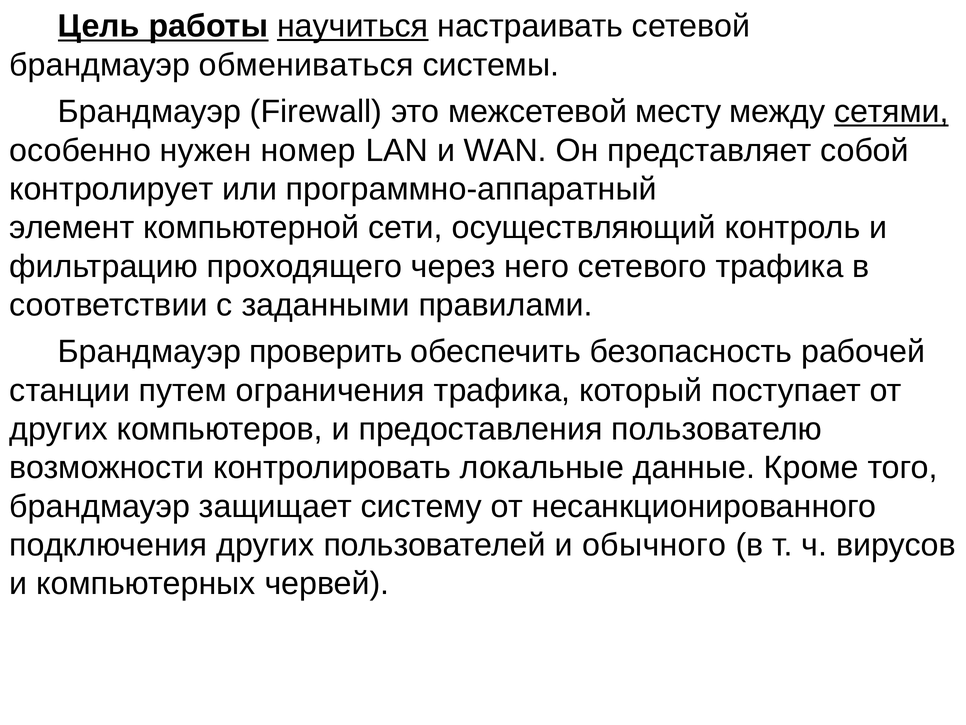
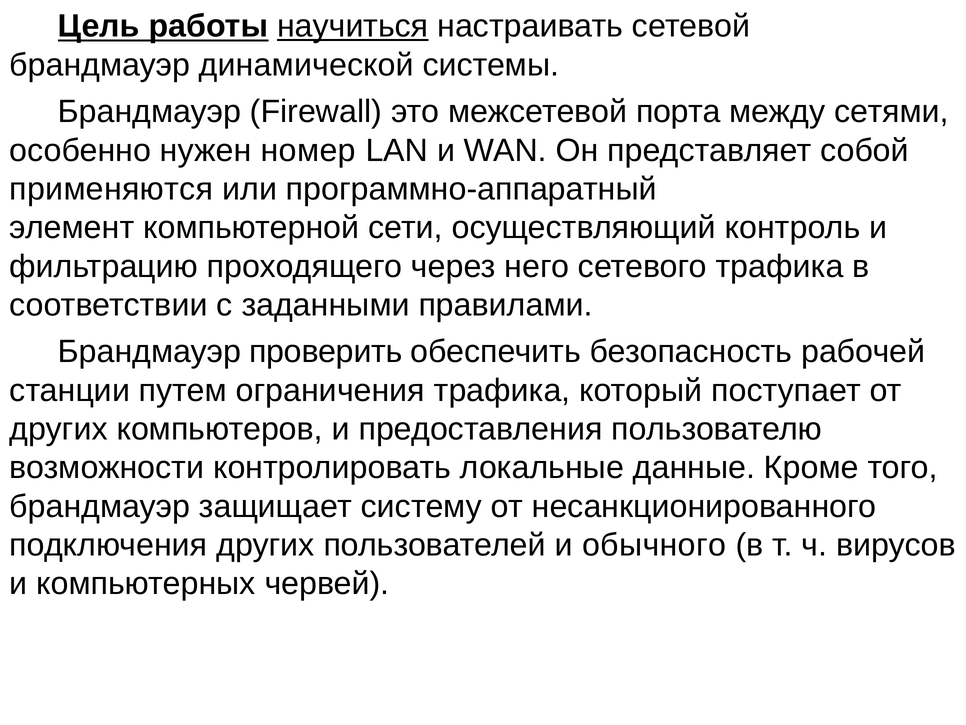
обмениваться: обмениваться -> динамической
месту: месту -> порта
сетями underline: present -> none
контролирует: контролирует -> применяются
